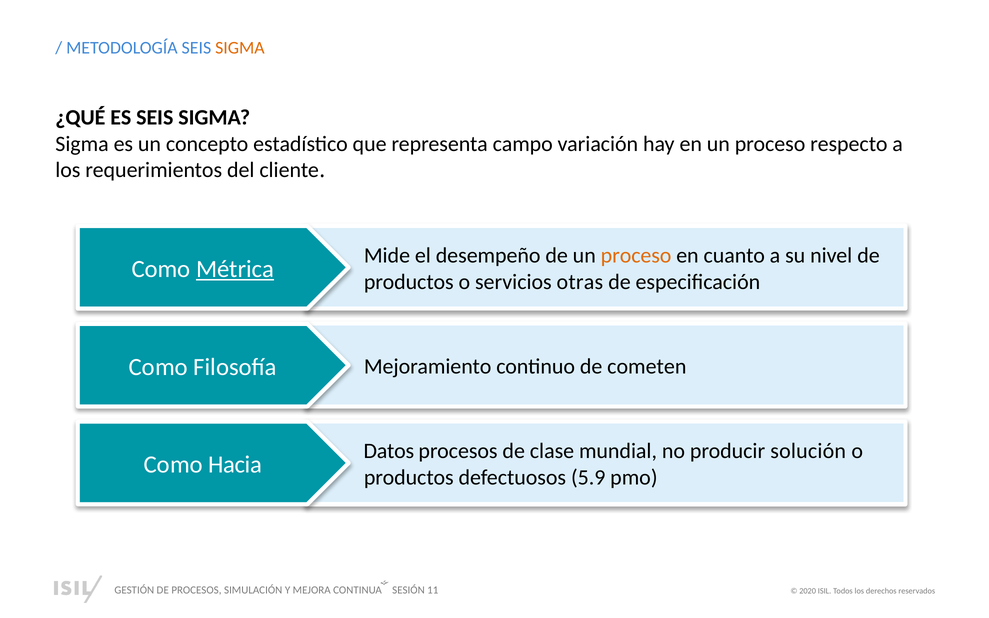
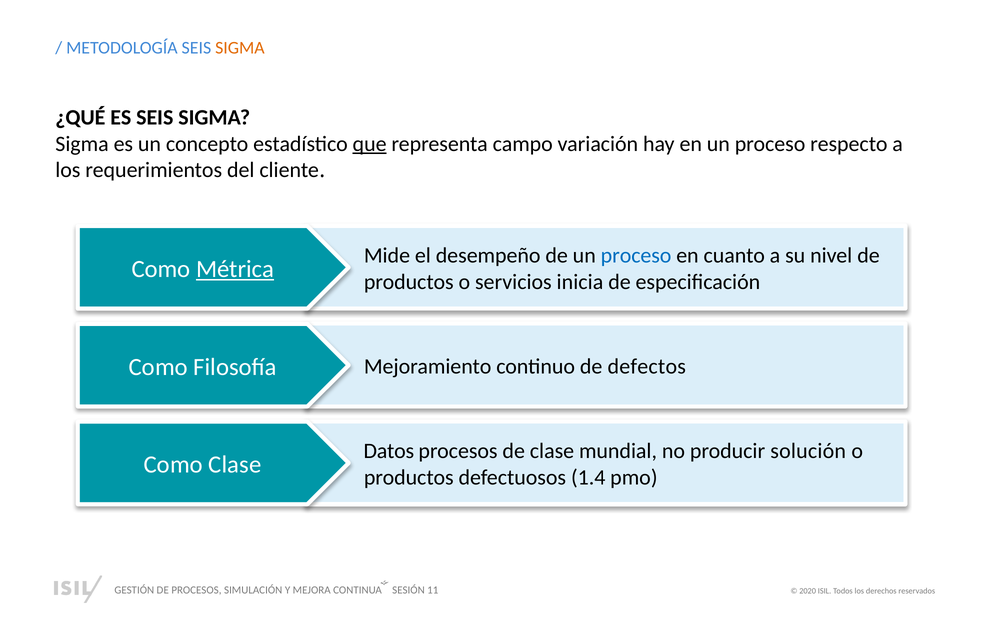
que underline: none -> present
proceso at (636, 256) colour: orange -> blue
otras: otras -> inicia
cometen: cometen -> defectos
Como Hacia: Hacia -> Clase
5.9: 5.9 -> 1.4
